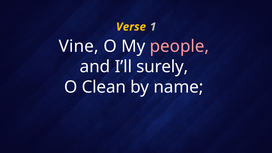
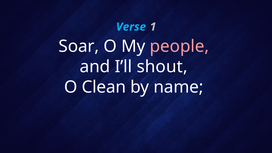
Verse colour: yellow -> light blue
Vine: Vine -> Soar
surely: surely -> shout
